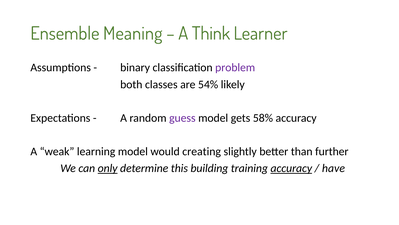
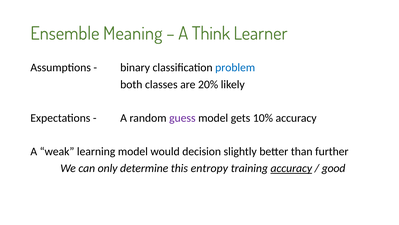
problem colour: purple -> blue
54%: 54% -> 20%
58%: 58% -> 10%
creating: creating -> decision
only underline: present -> none
building: building -> entropy
have: have -> good
